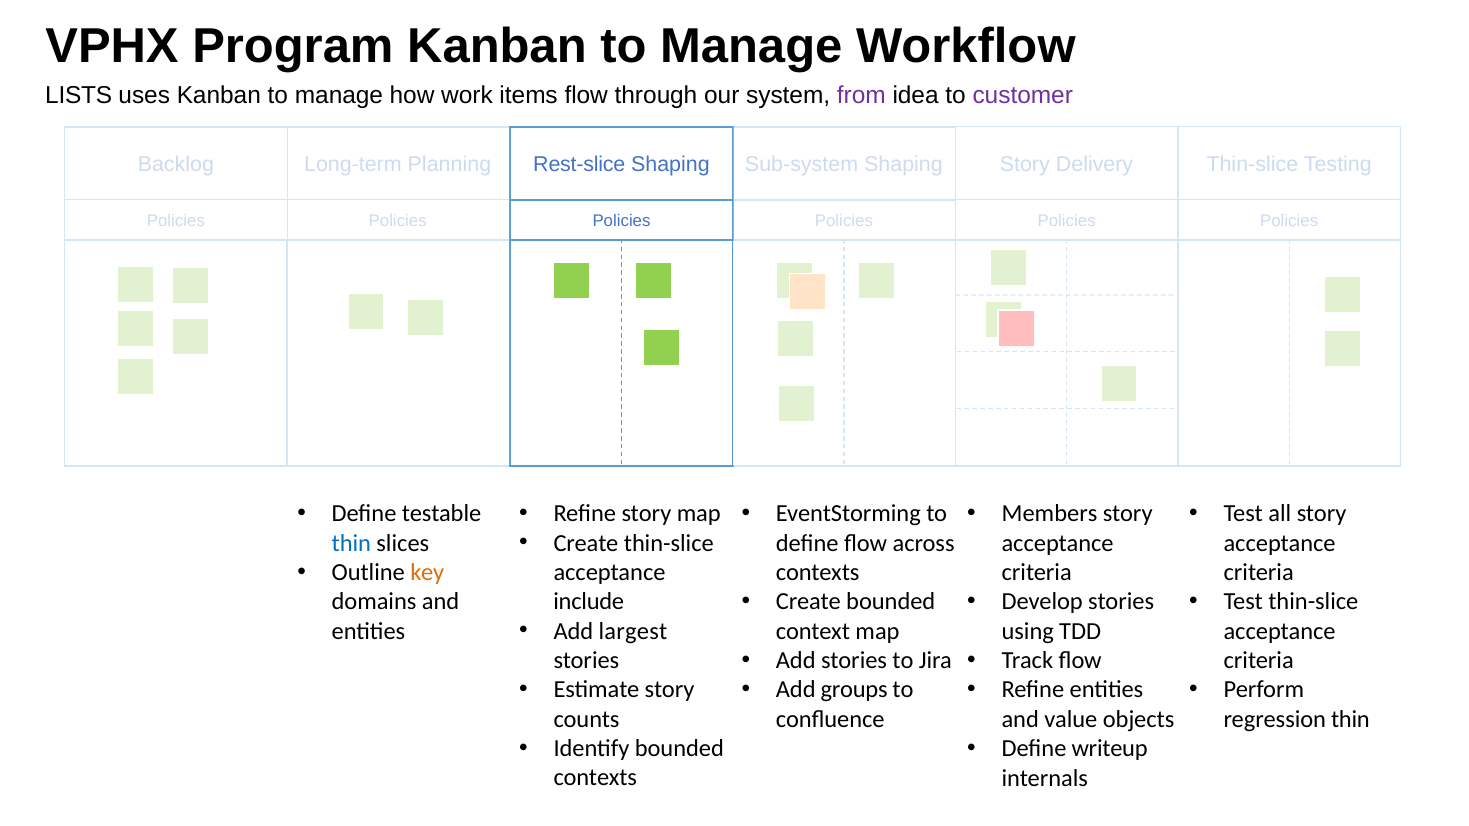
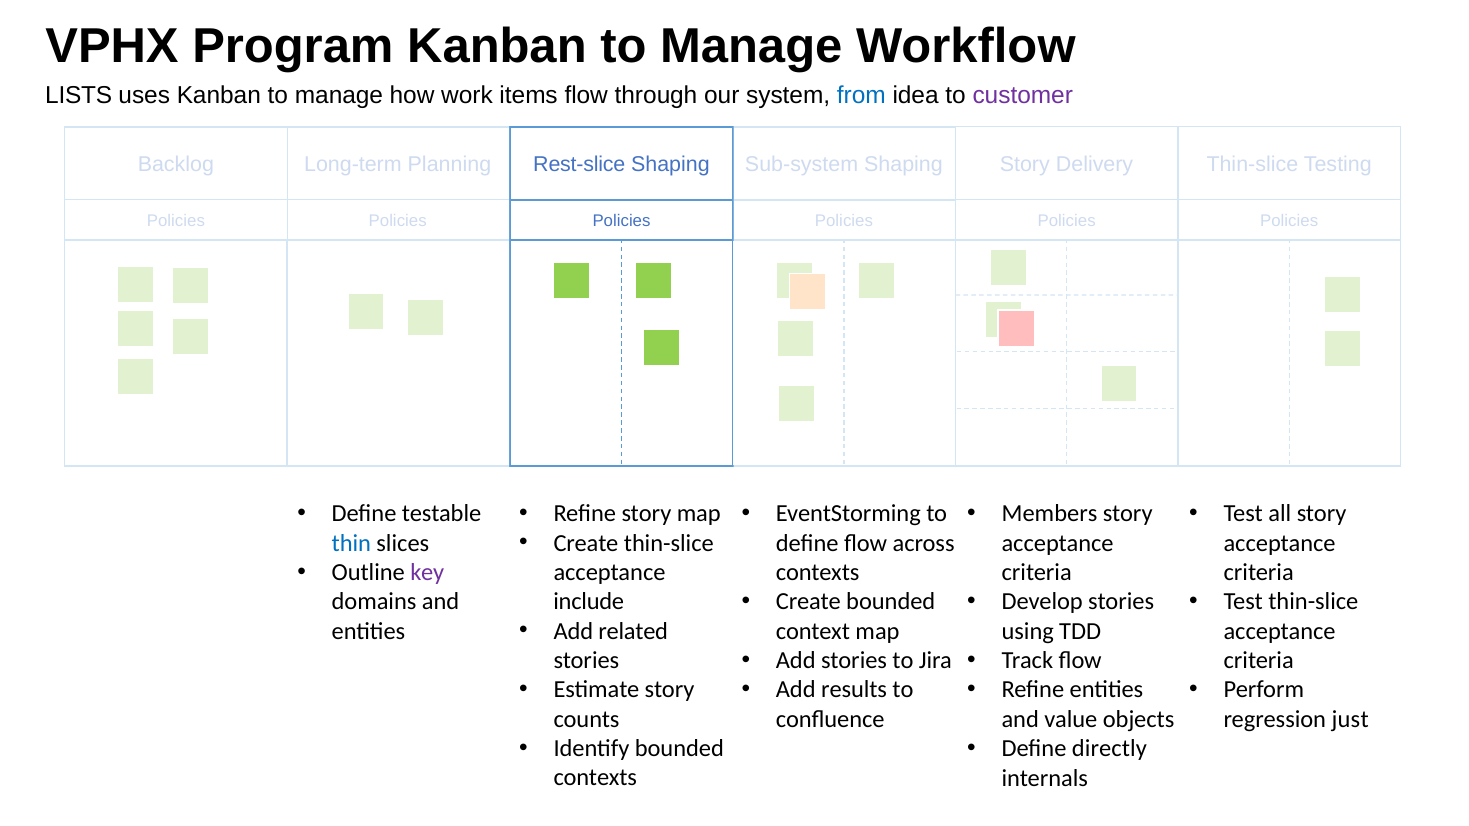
from colour: purple -> blue
key colour: orange -> purple
largest: largest -> related
groups: groups -> results
regression thin: thin -> just
writeup: writeup -> directly
